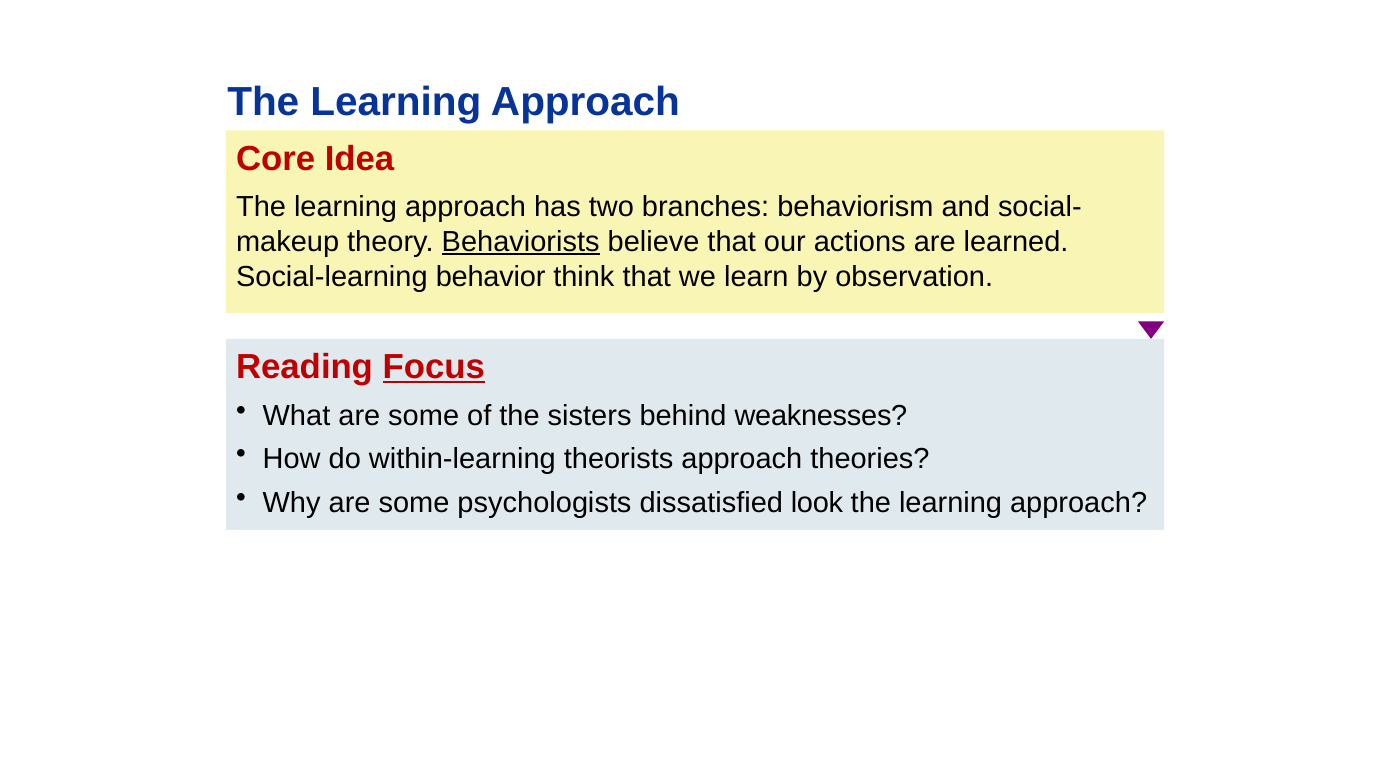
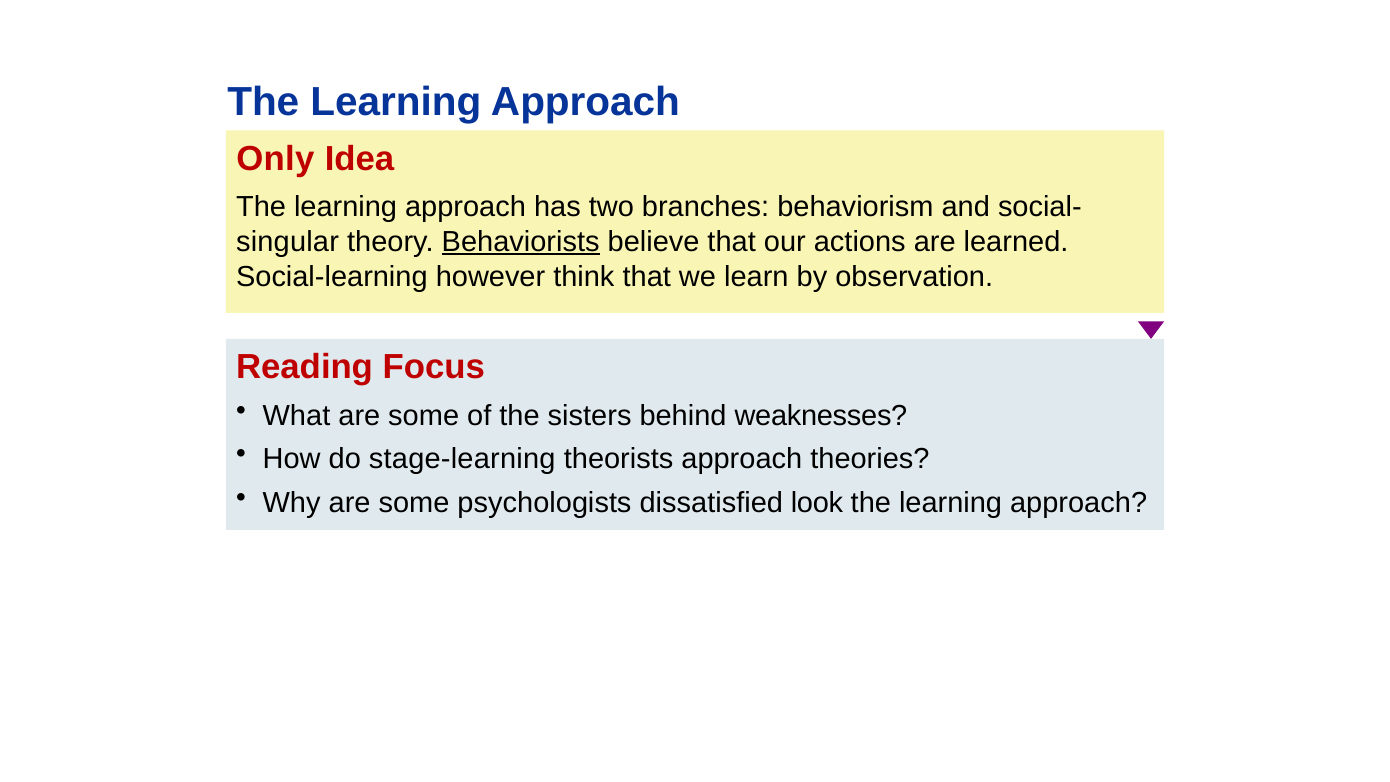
Core: Core -> Only
makeup: makeup -> singular
behavior: behavior -> however
Focus underline: present -> none
within-learning: within-learning -> stage-learning
